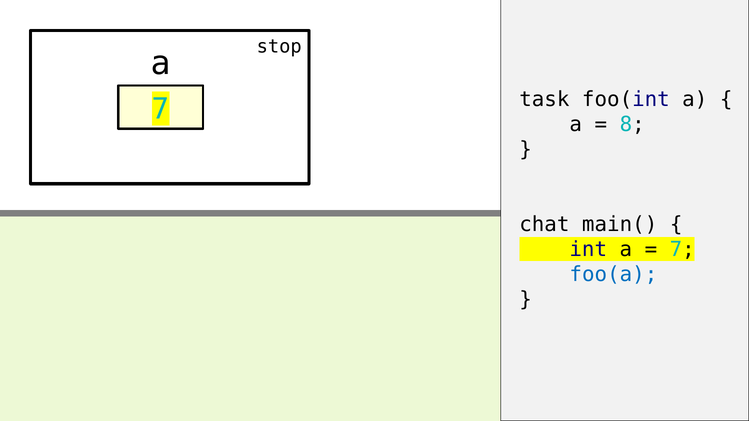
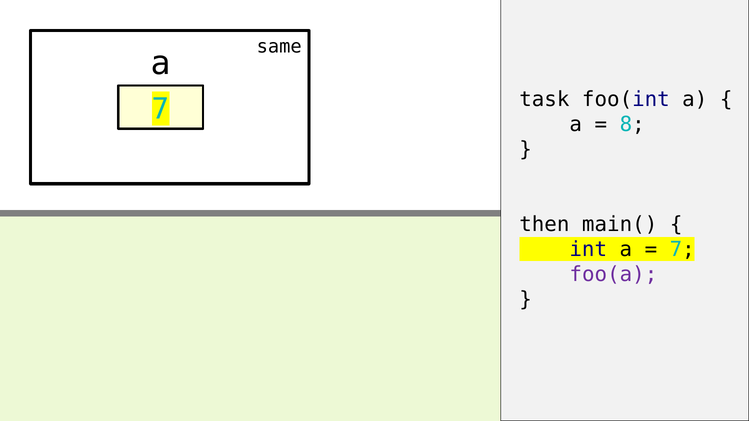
stop: stop -> same
chat: chat -> then
foo(a colour: blue -> purple
